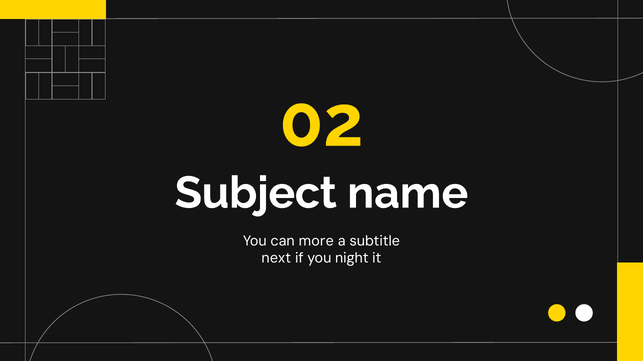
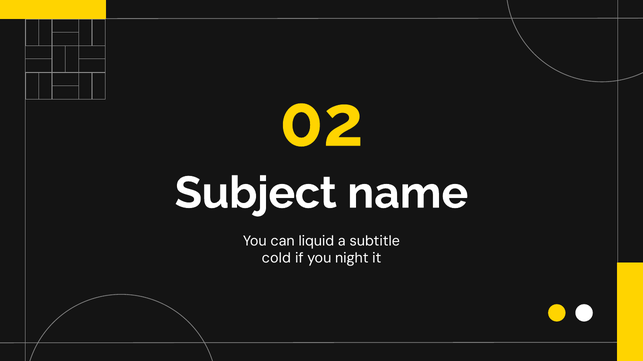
more: more -> liquid
next: next -> cold
